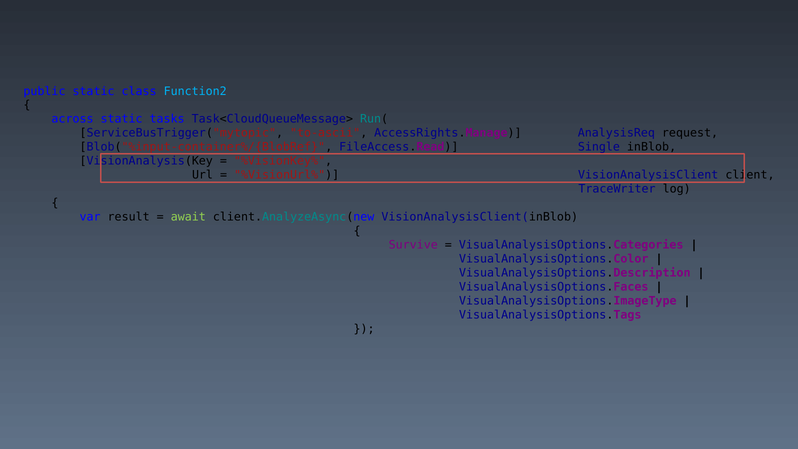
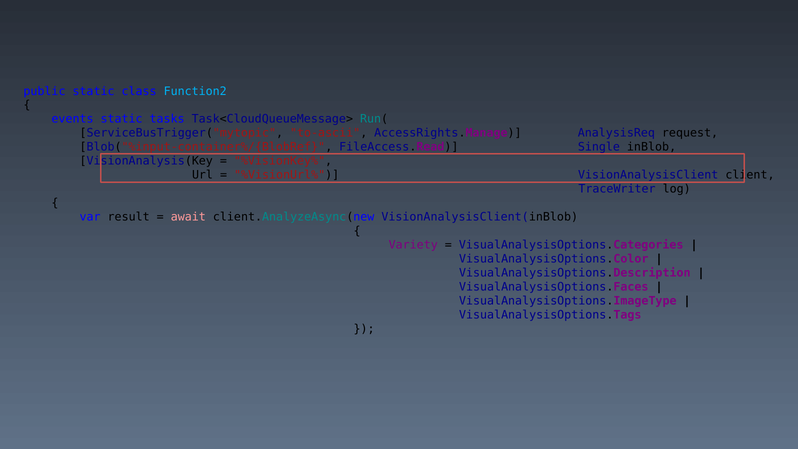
across: across -> events
await colour: light green -> pink
Survive: Survive -> Variety
